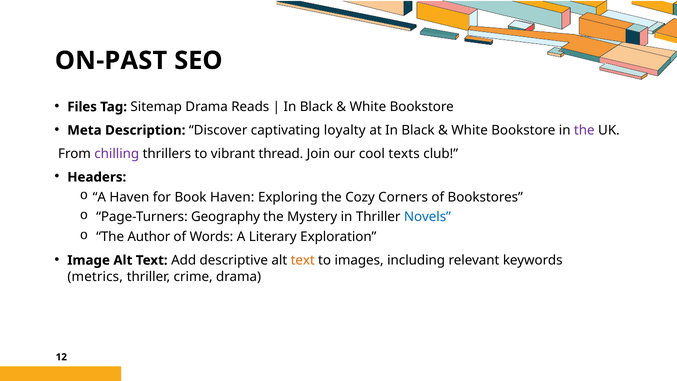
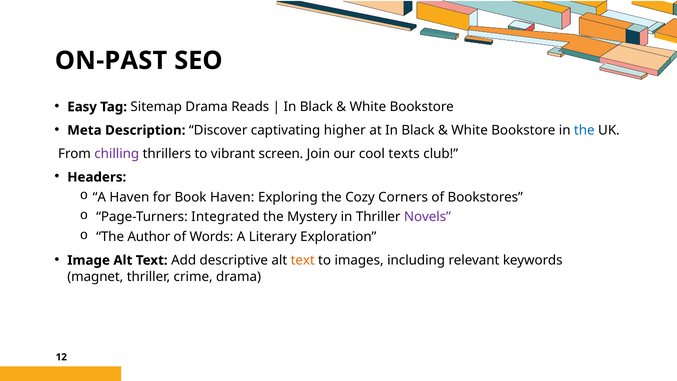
Files: Files -> Easy
loyalty: loyalty -> higher
the at (584, 130) colour: purple -> blue
thread: thread -> screen
Geography: Geography -> Integrated
Novels colour: blue -> purple
metrics: metrics -> magnet
